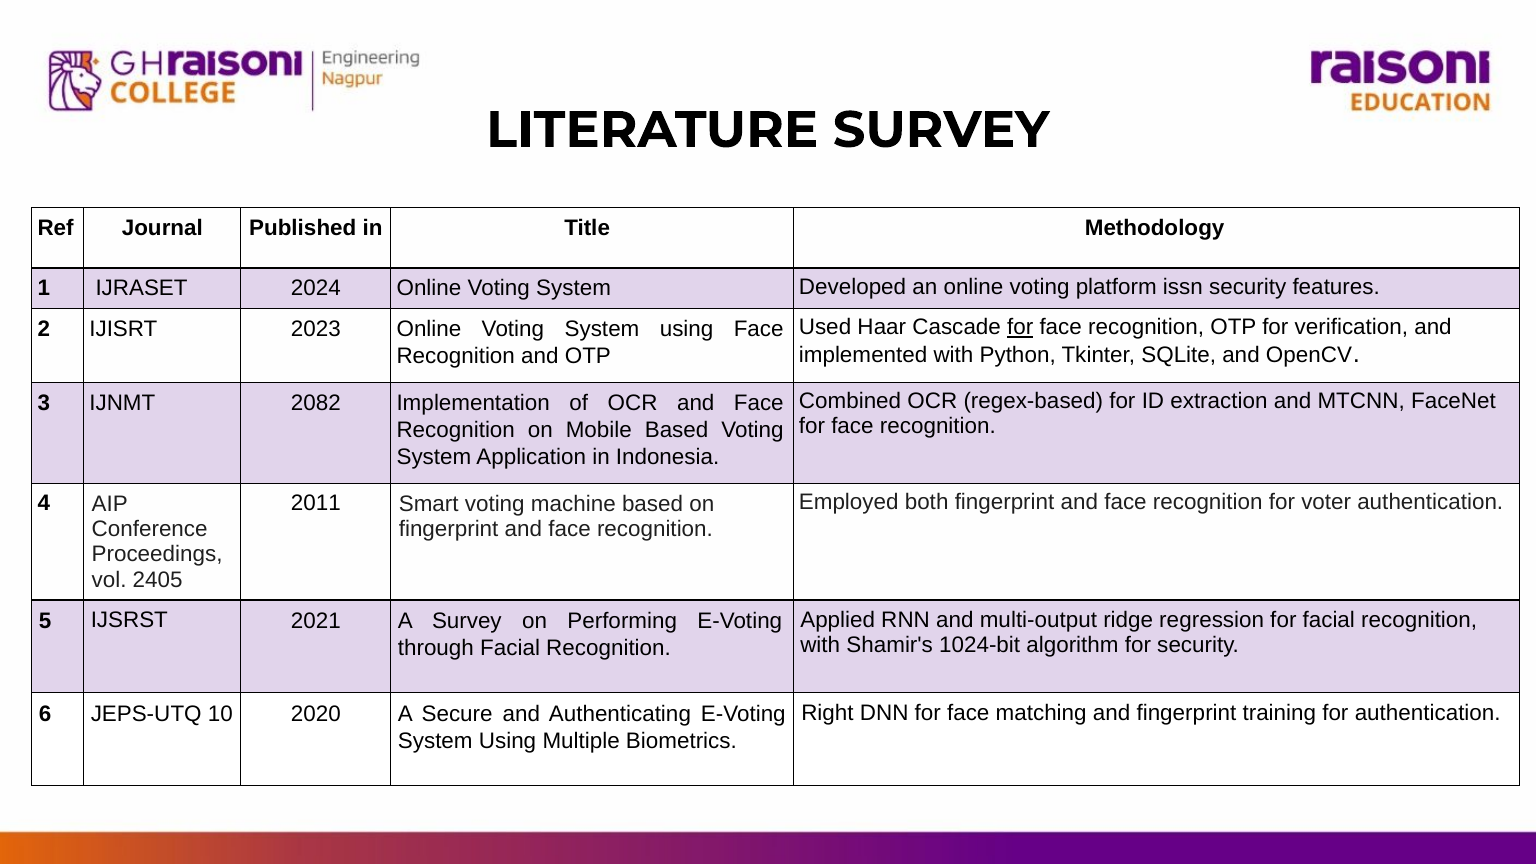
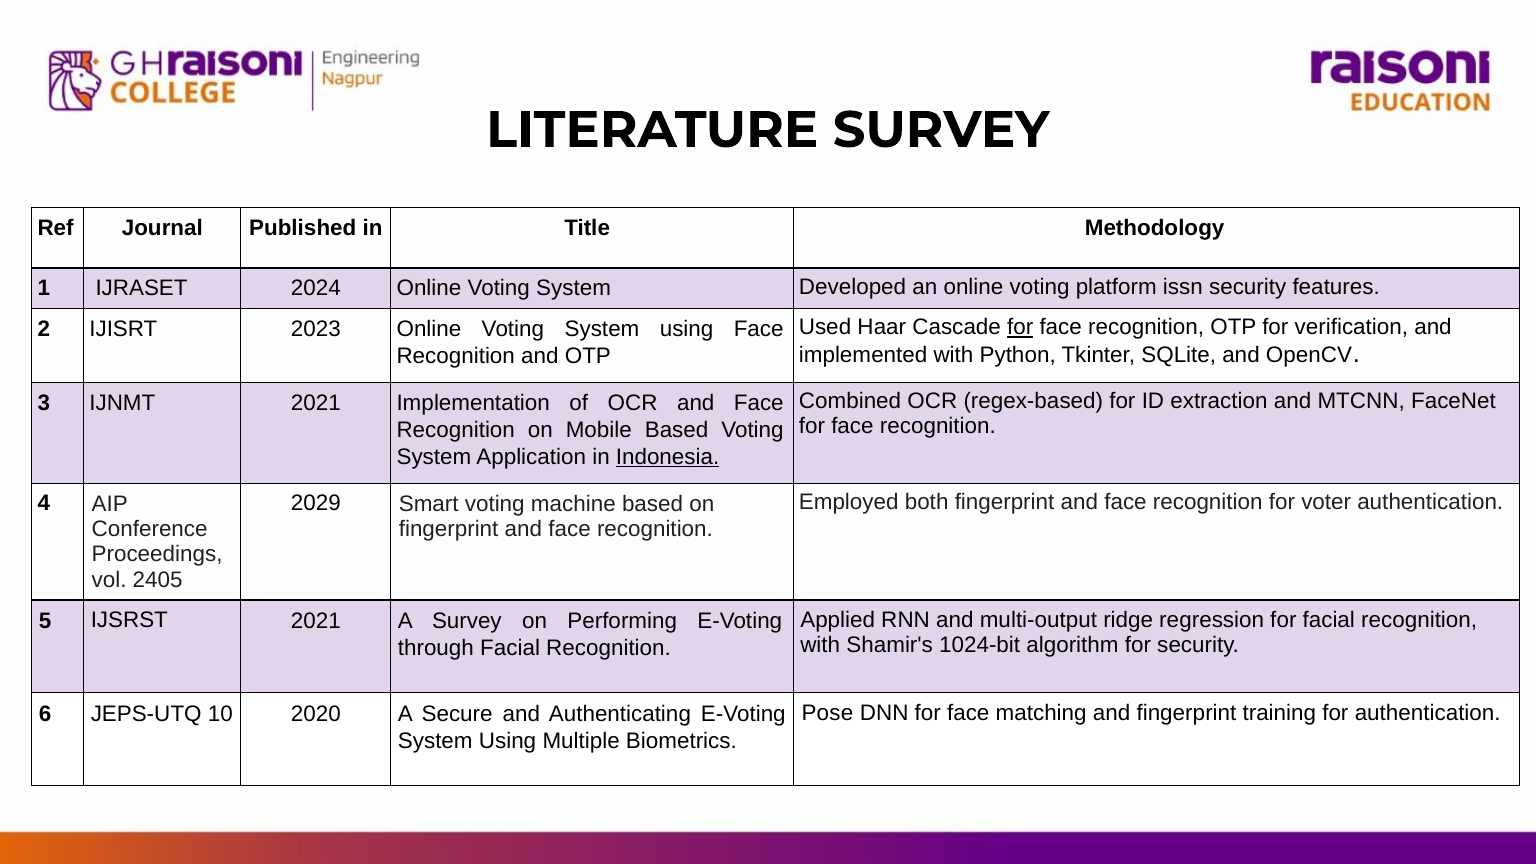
IJNMT 2082: 2082 -> 2021
Indonesia underline: none -> present
2011: 2011 -> 2029
Right: Right -> Pose
